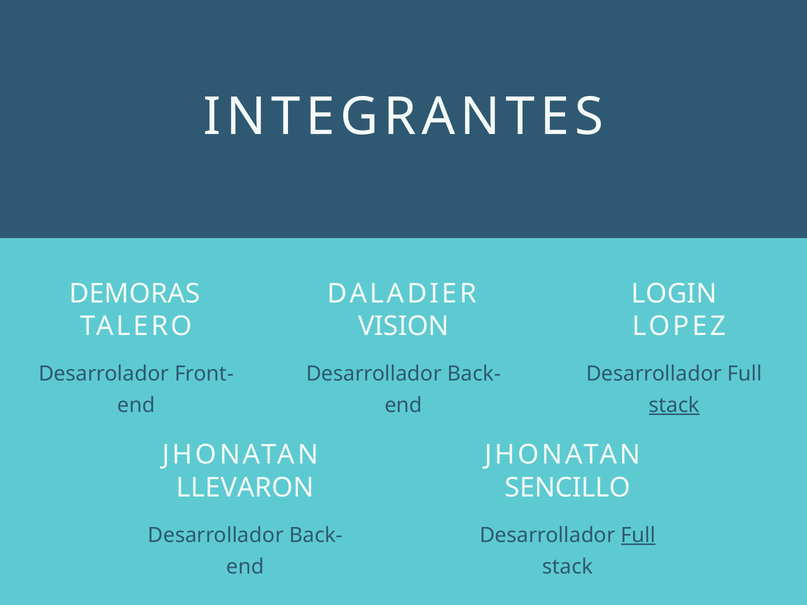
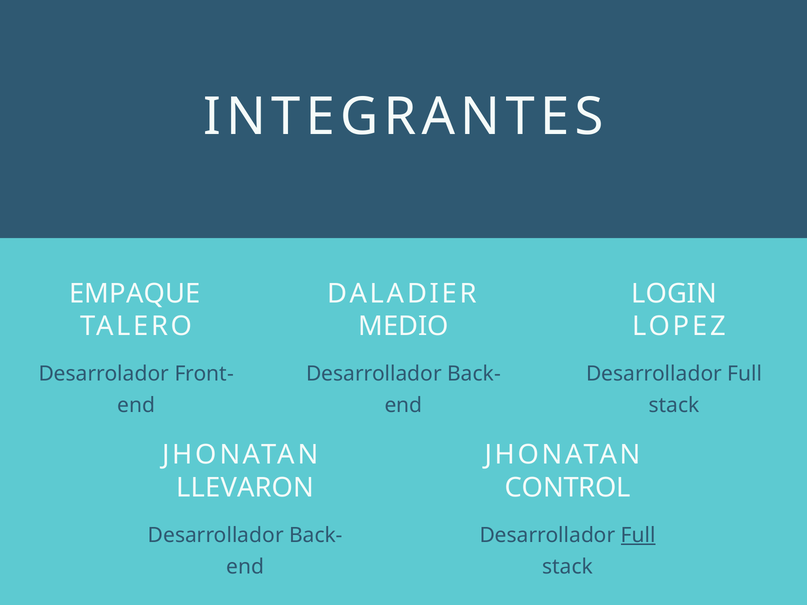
DEMORAS: DEMORAS -> EMPAQUE
VISION: VISION -> MEDIO
stack at (674, 406) underline: present -> none
SENCILLO: SENCILLO -> CONTROL
